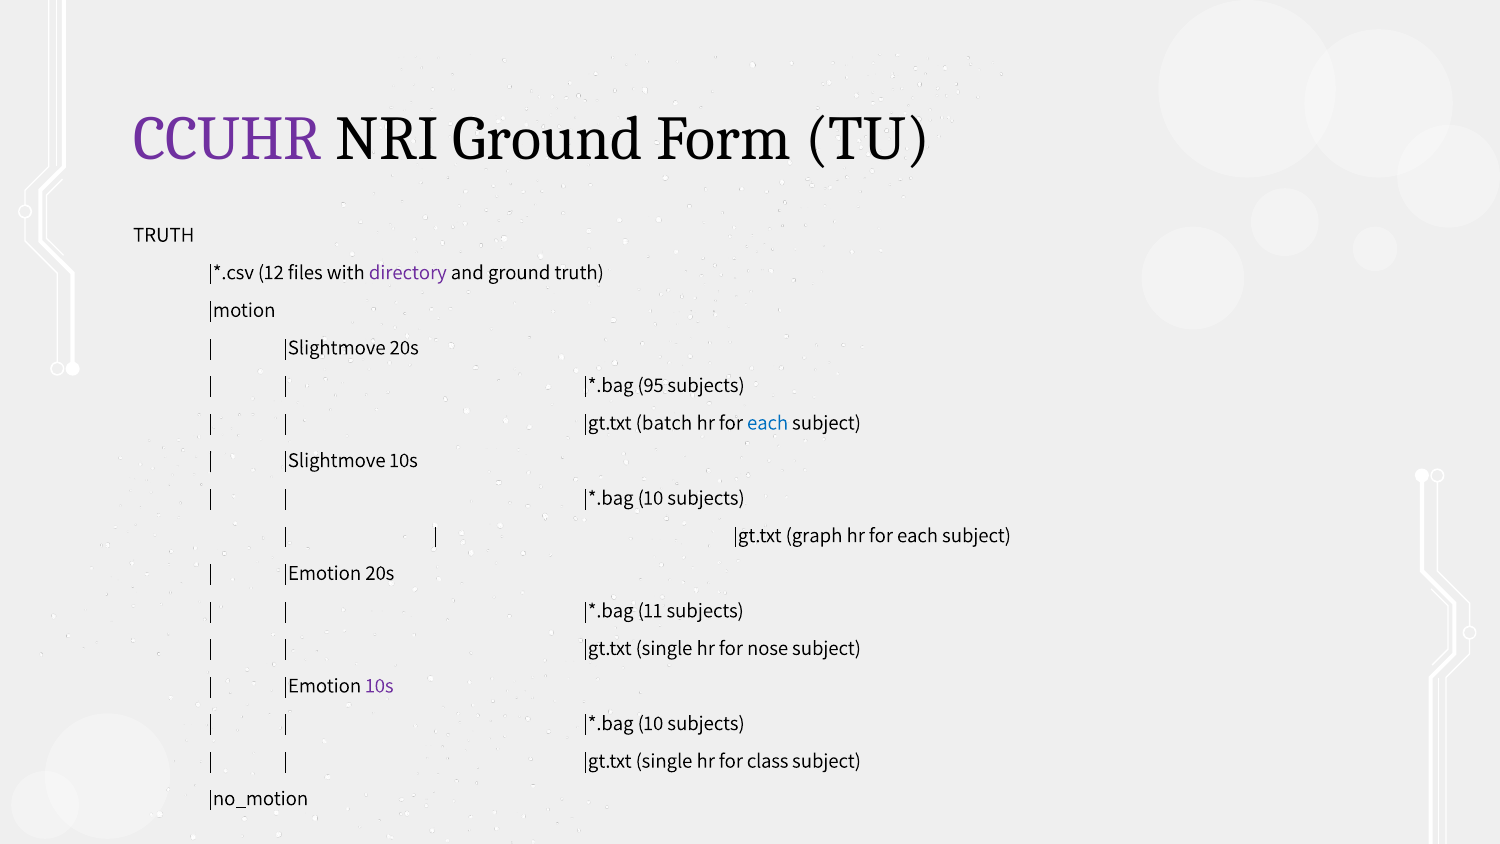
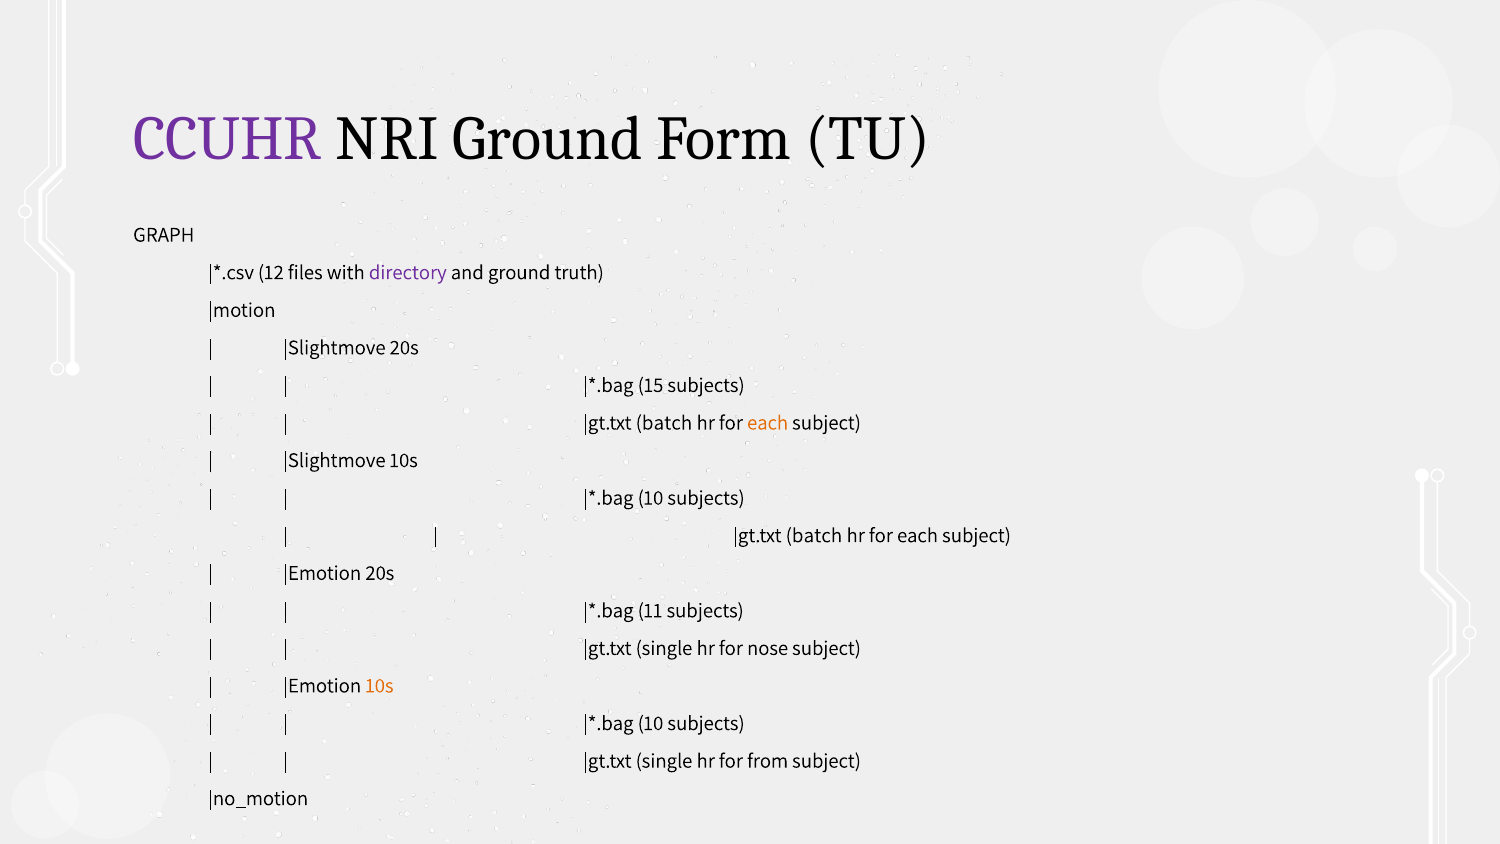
TRUTH at (164, 235): TRUTH -> GRAPH
95: 95 -> 15
each at (768, 423) colour: blue -> orange
graph at (814, 535): graph -> batch
10s at (379, 685) colour: purple -> orange
class: class -> from
